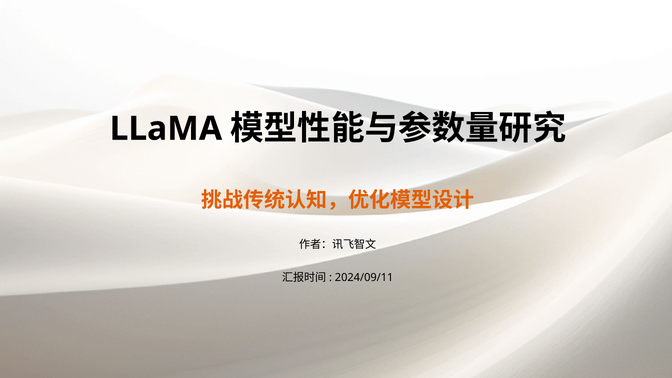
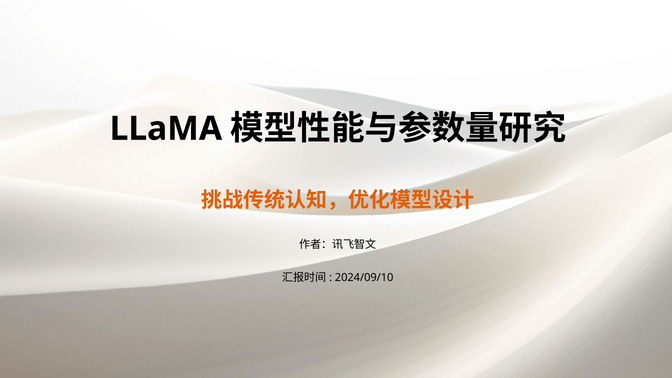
2024/09/11: 2024/09/11 -> 2024/09/10
